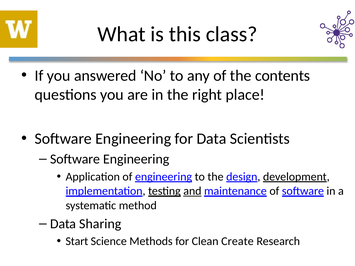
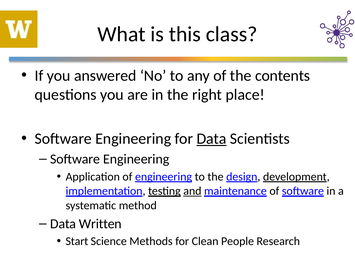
Data at (212, 139) underline: none -> present
Sharing: Sharing -> Written
Create: Create -> People
